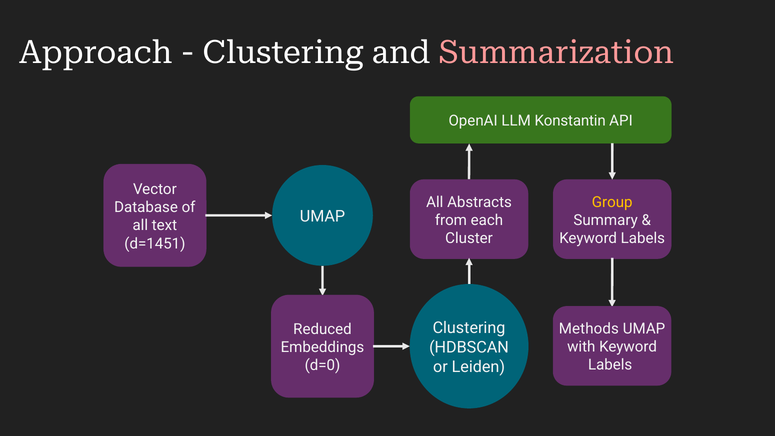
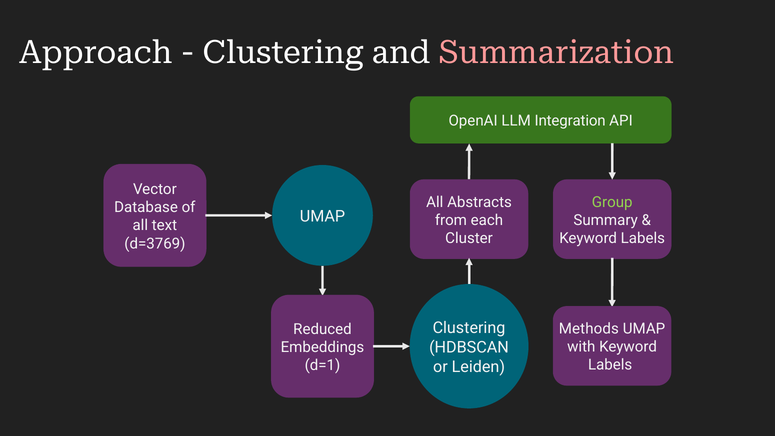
Konstantin: Konstantin -> Integration
Group colour: yellow -> light green
d=1451: d=1451 -> d=3769
d=0: d=0 -> d=1
